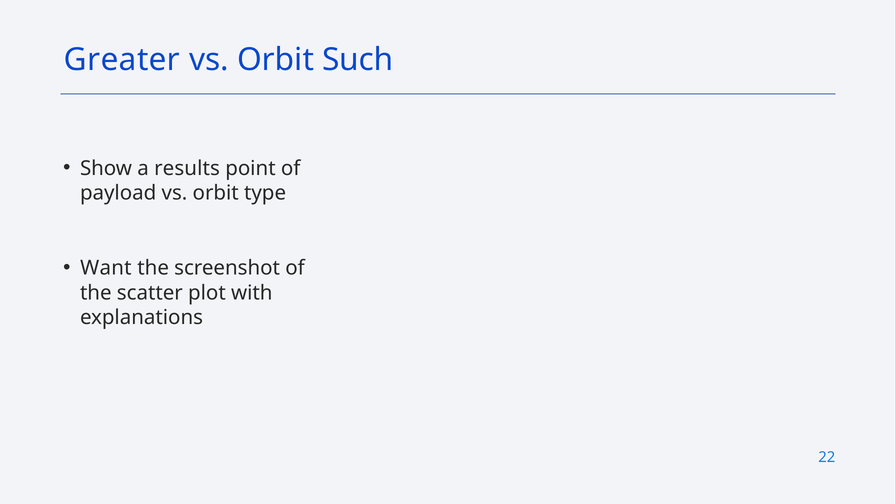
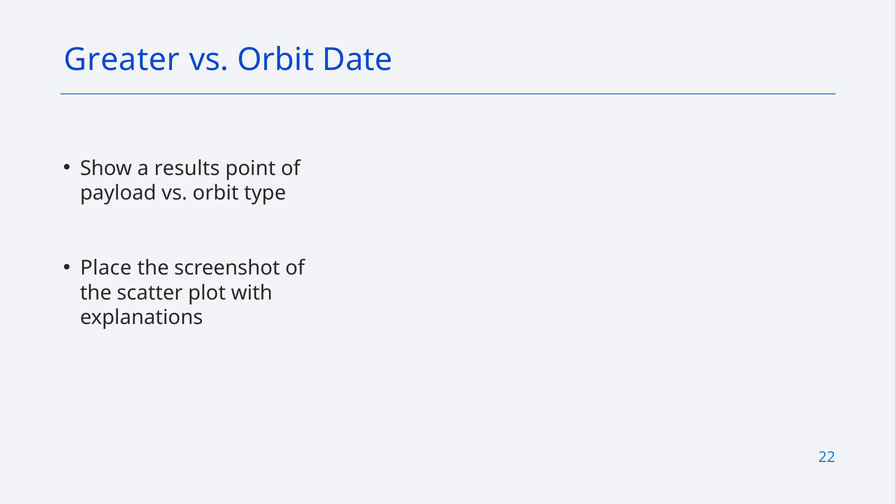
Such: Such -> Date
Want: Want -> Place
